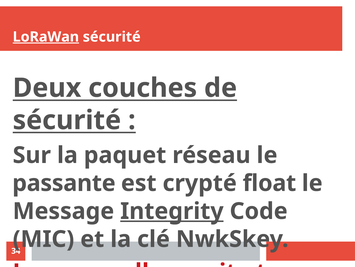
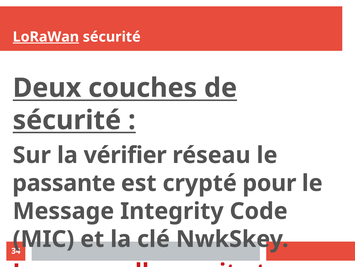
paquet: paquet -> vérifier
float: float -> pour
Integrity underline: present -> none
